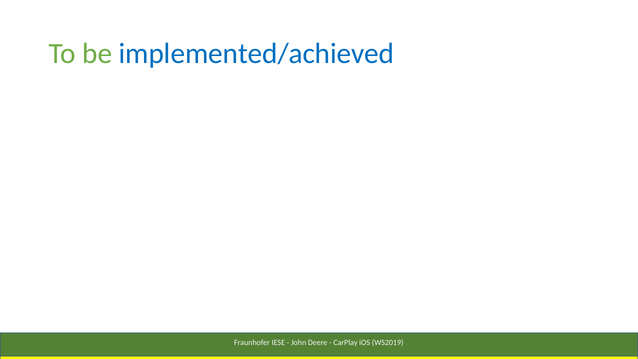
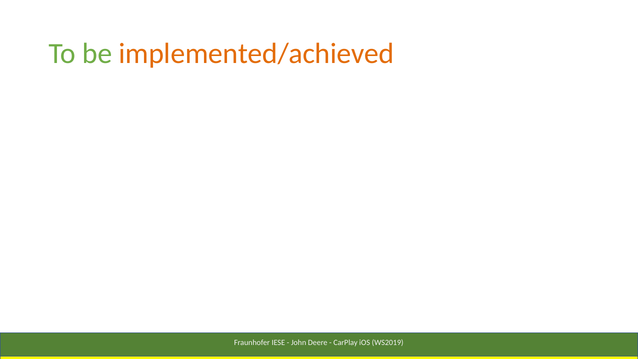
implemented/achieved colour: blue -> orange
